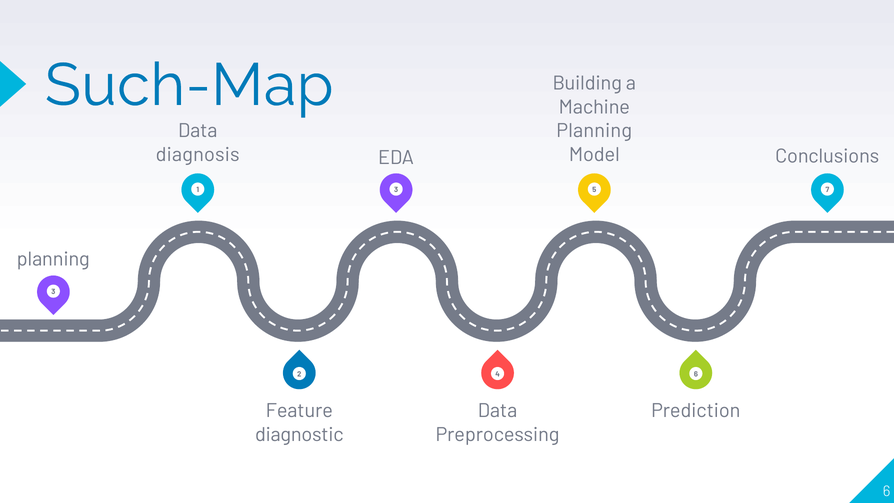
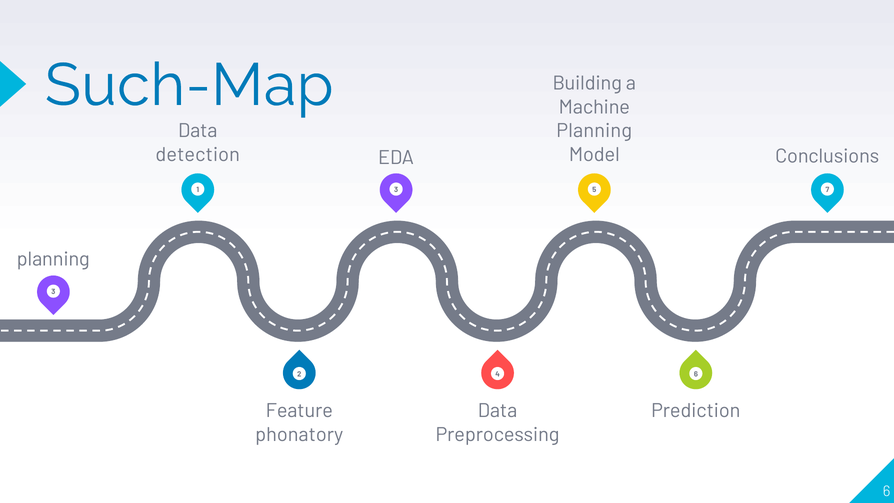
diagnosis: diagnosis -> detection
diagnostic: diagnostic -> phonatory
